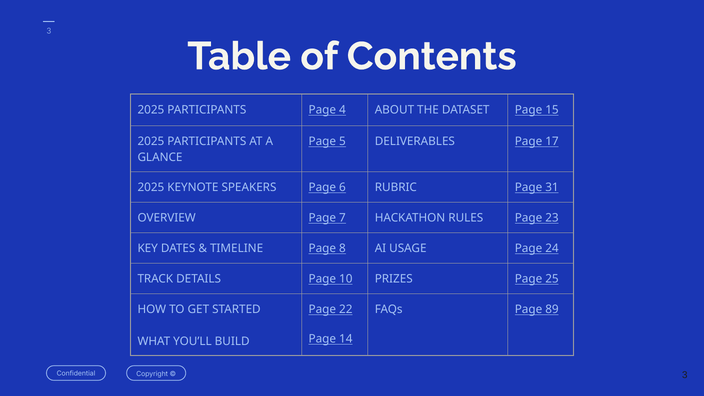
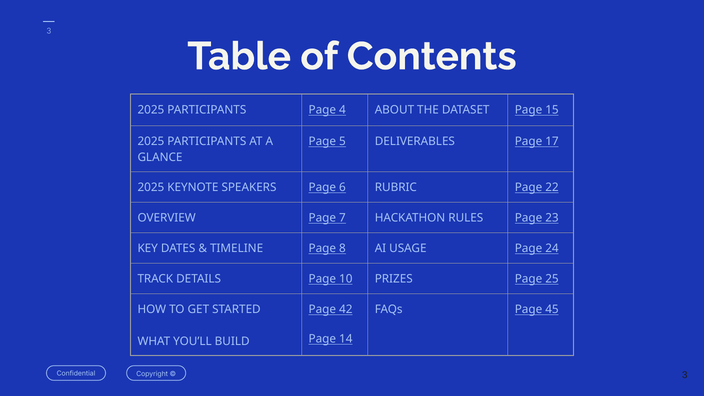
31: 31 -> 22
22: 22 -> 42
89: 89 -> 45
